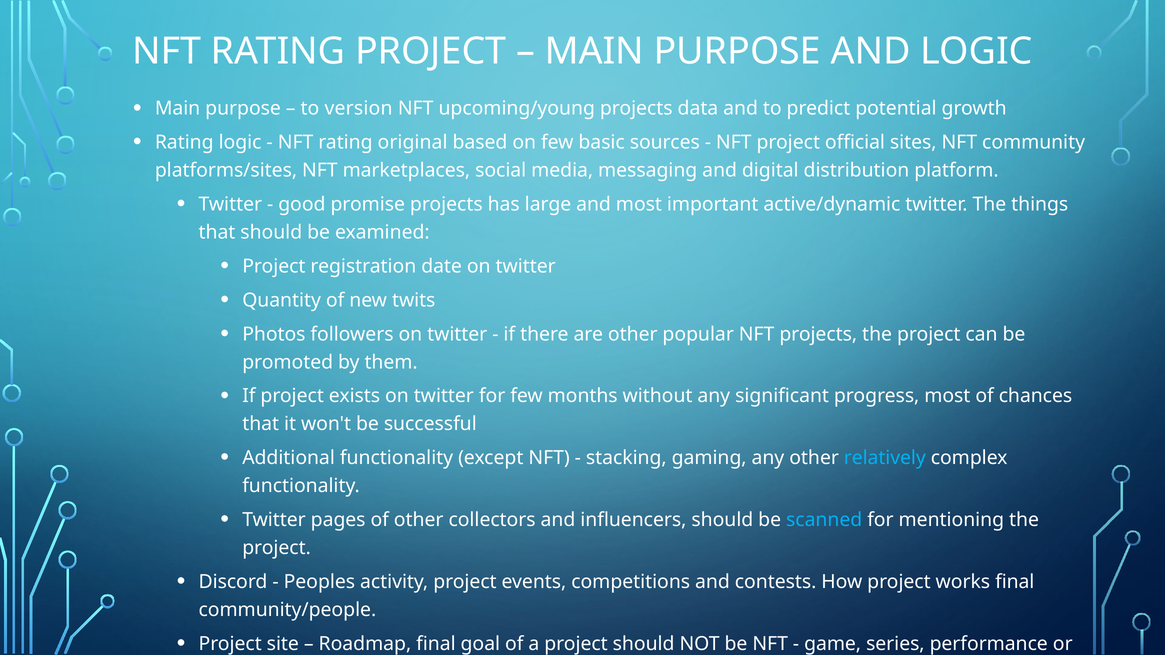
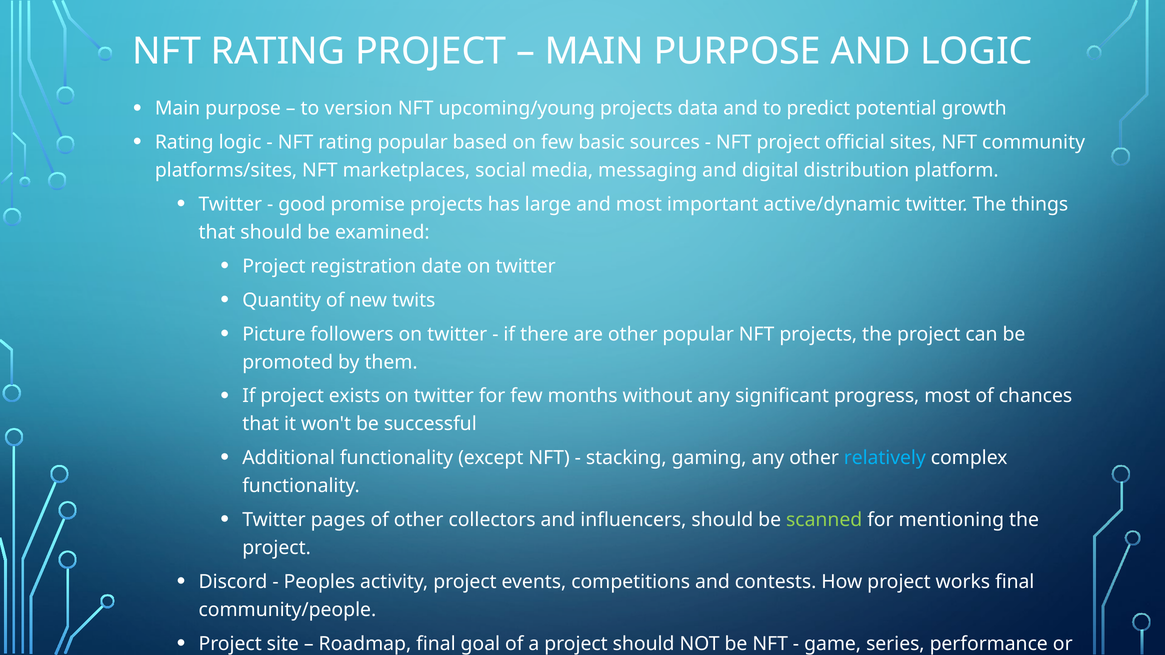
rating original: original -> popular
Photos: Photos -> Picture
scanned colour: light blue -> light green
